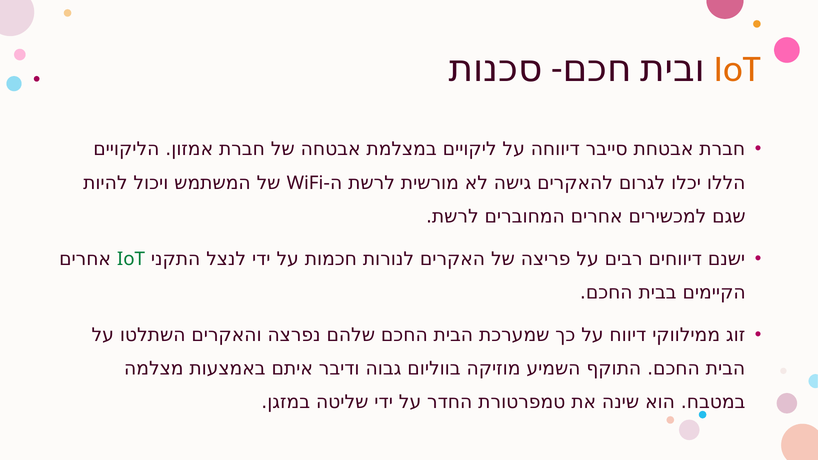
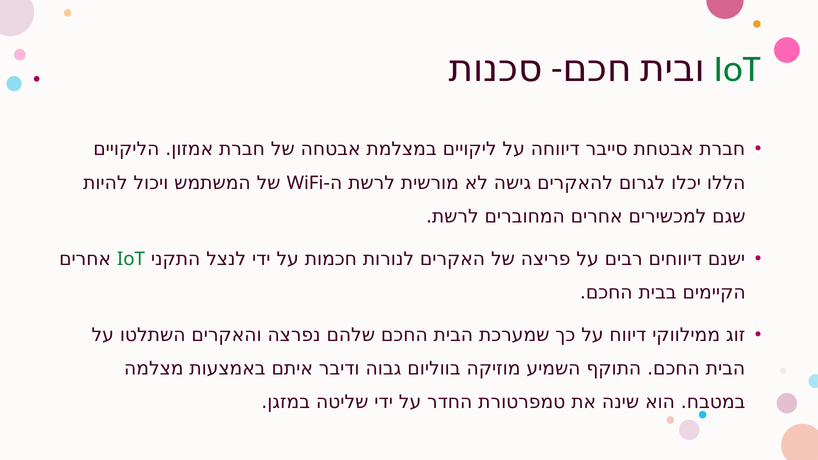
IoT at (737, 69) colour: orange -> green
